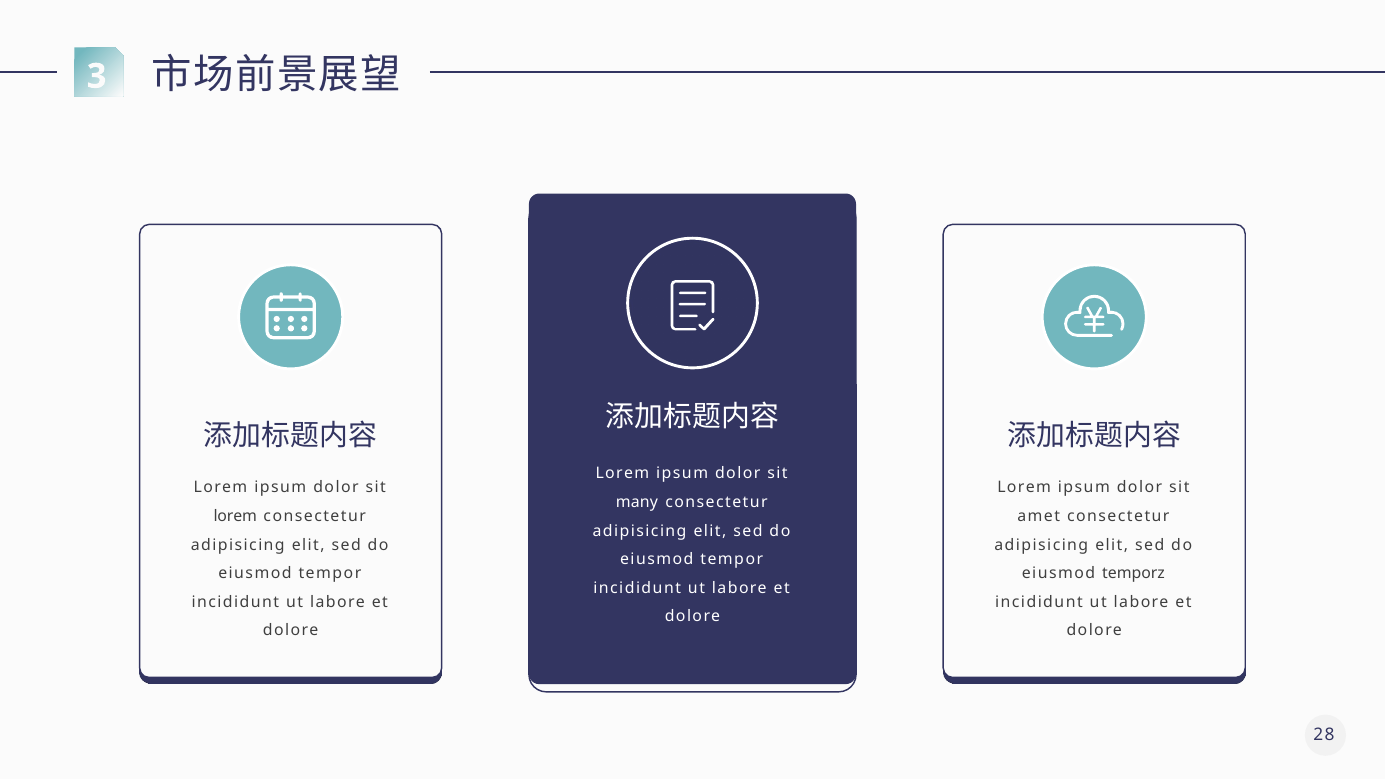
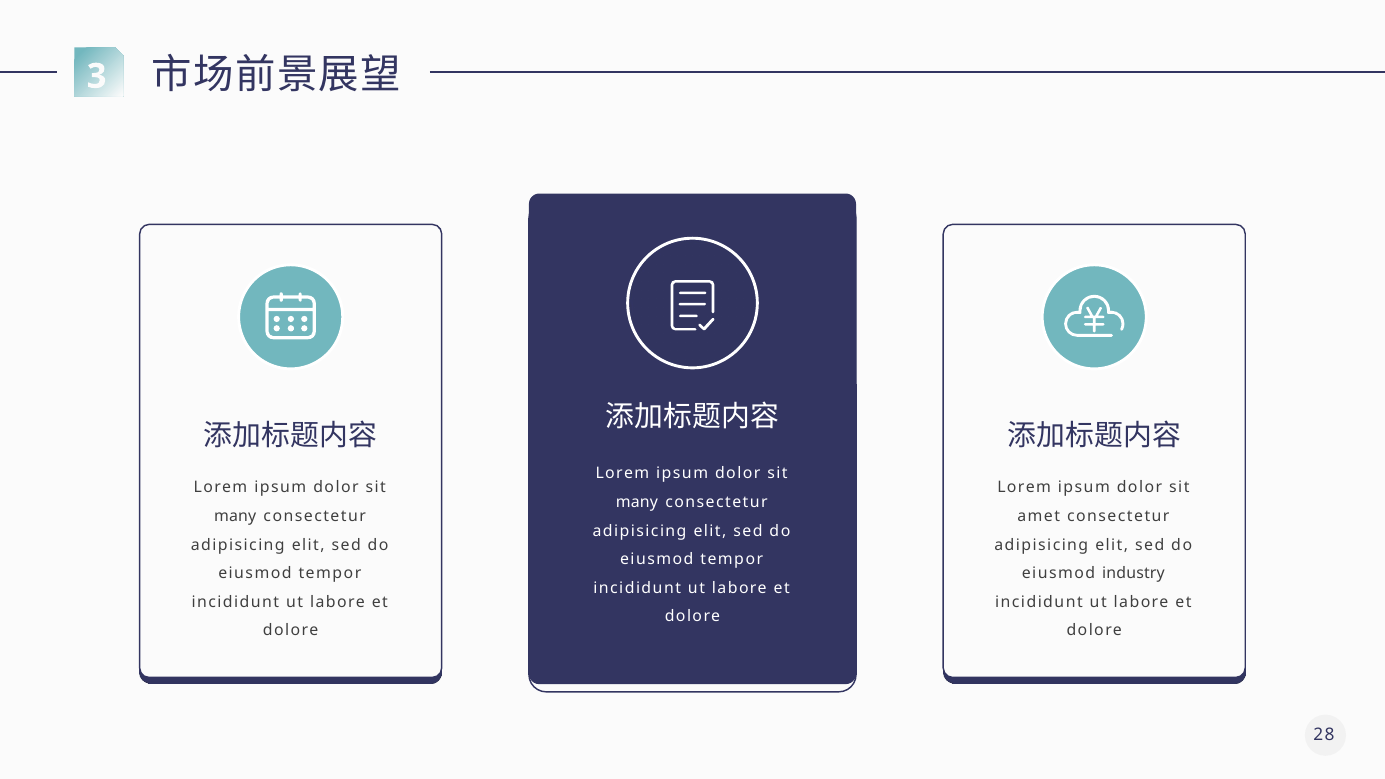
lorem at (235, 516): lorem -> many
temporz: temporz -> industry
